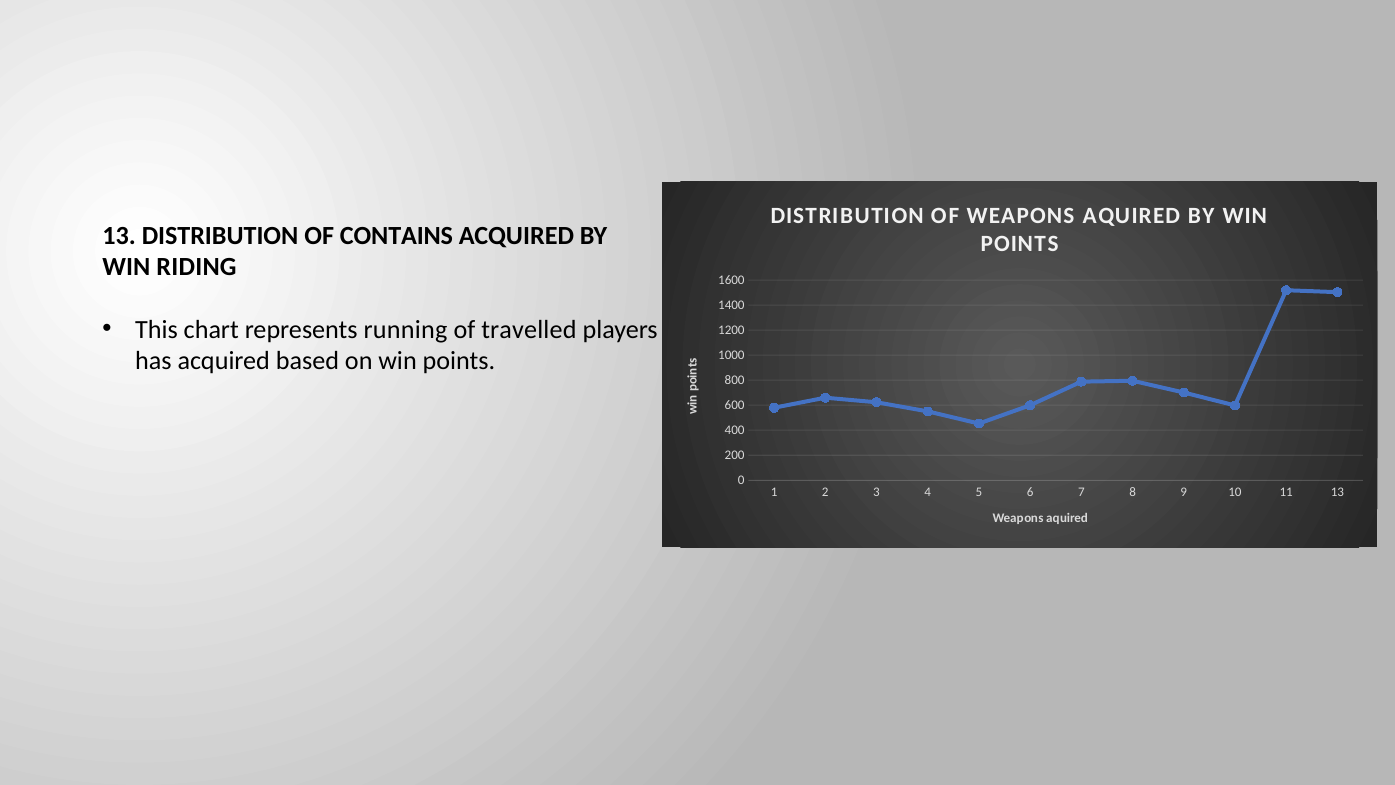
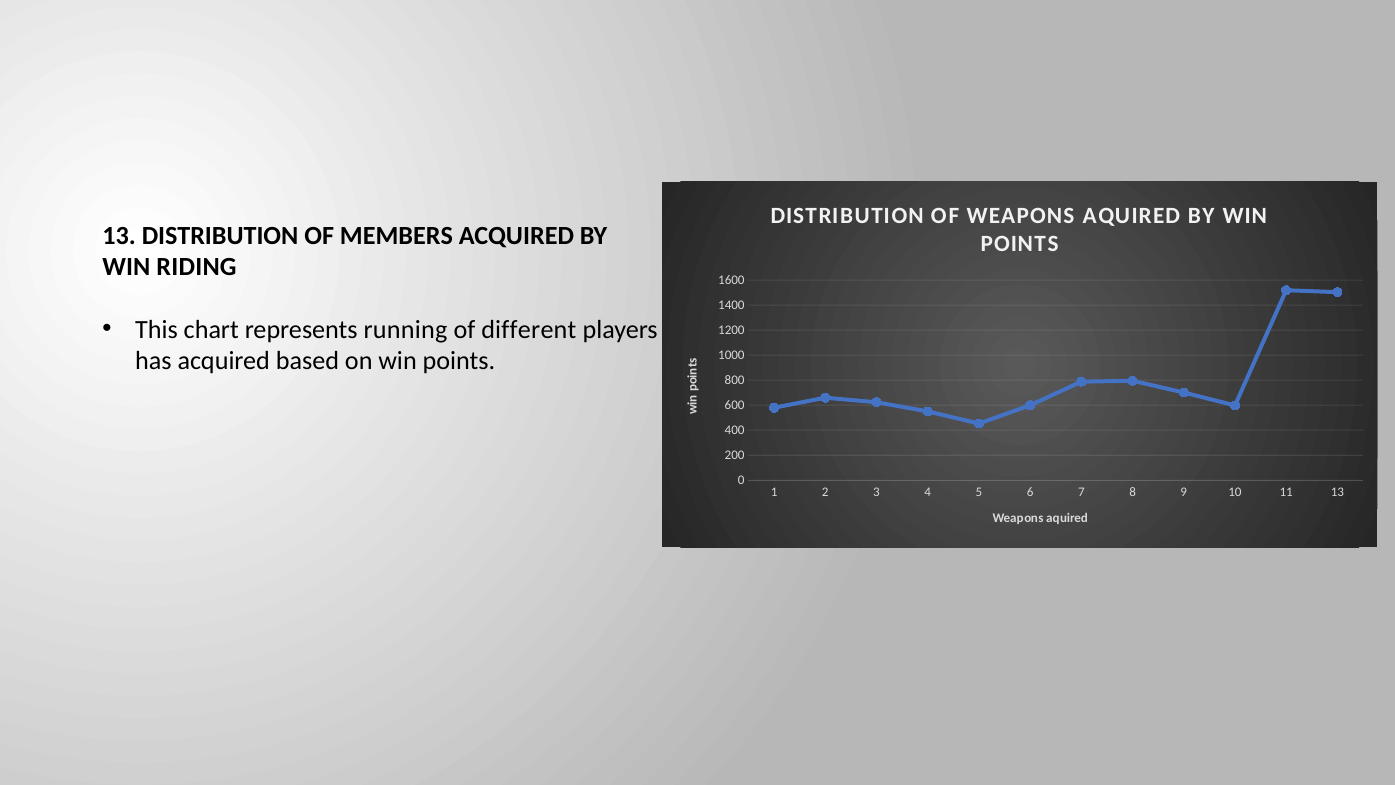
CONTAINS: CONTAINS -> MEMBERS
travelled: travelled -> different
